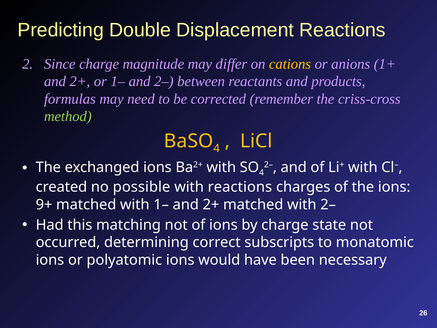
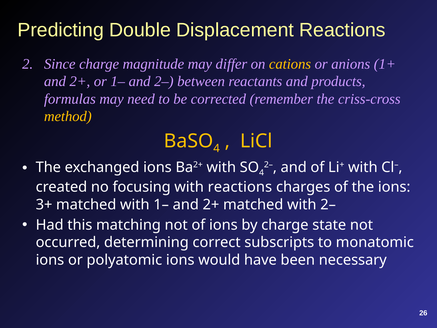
method colour: light green -> yellow
possible: possible -> focusing
9+: 9+ -> 3+
